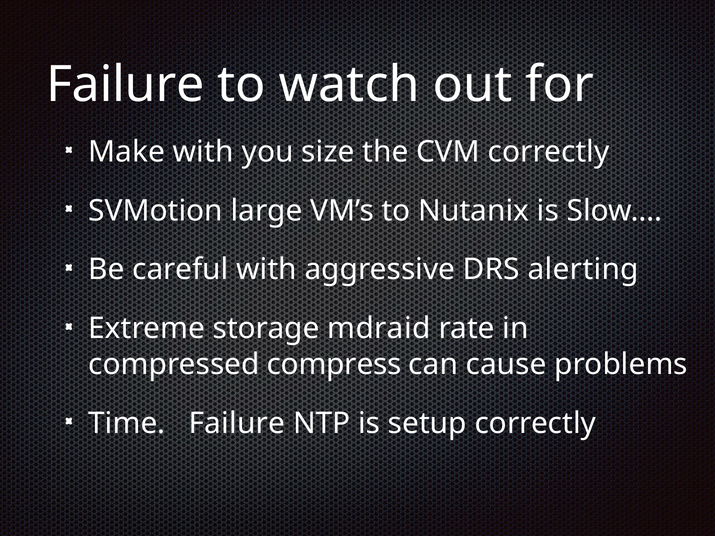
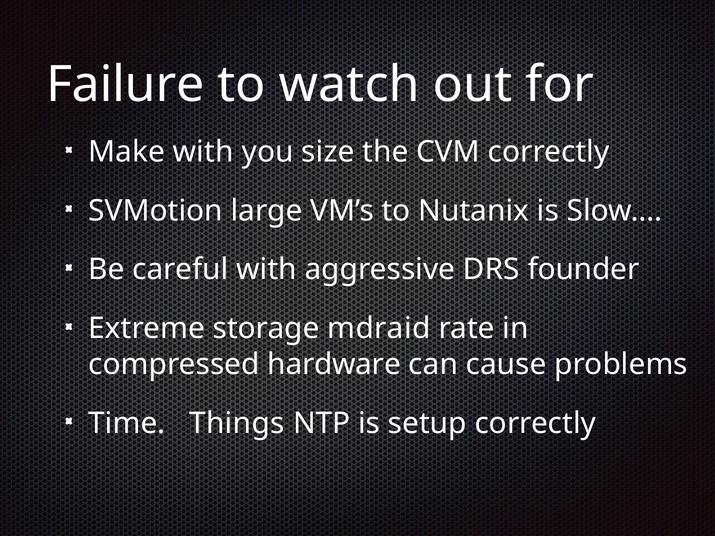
alerting: alerting -> founder
compress: compress -> hardware
Time Failure: Failure -> Things
